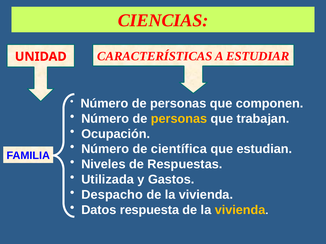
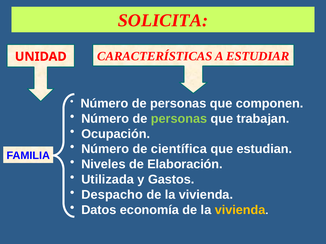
CIENCIAS: CIENCIAS -> SOLICITA
personas at (179, 119) colour: yellow -> light green
Respuestas: Respuestas -> Elaboración
respuesta: respuesta -> economía
